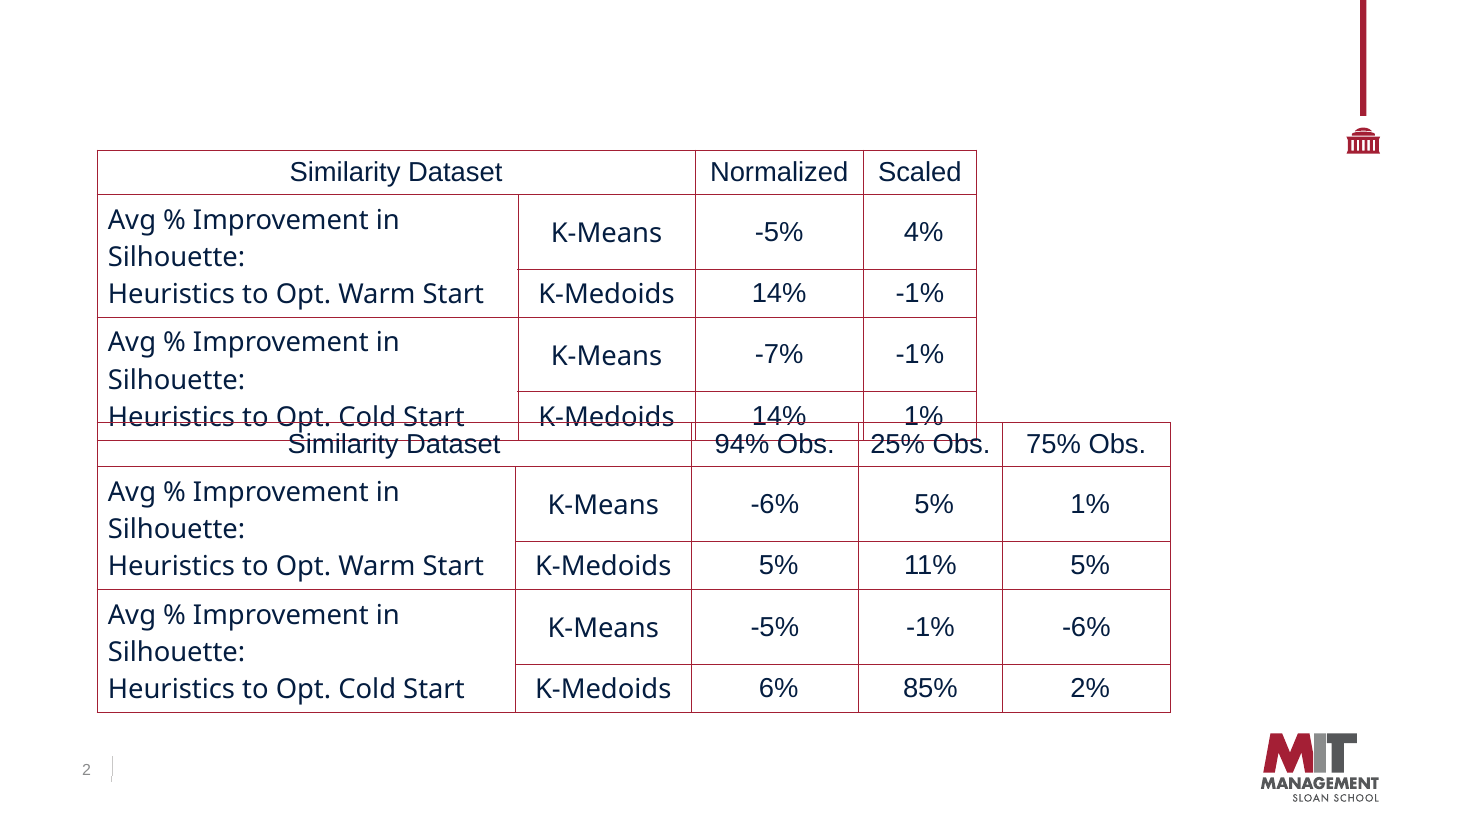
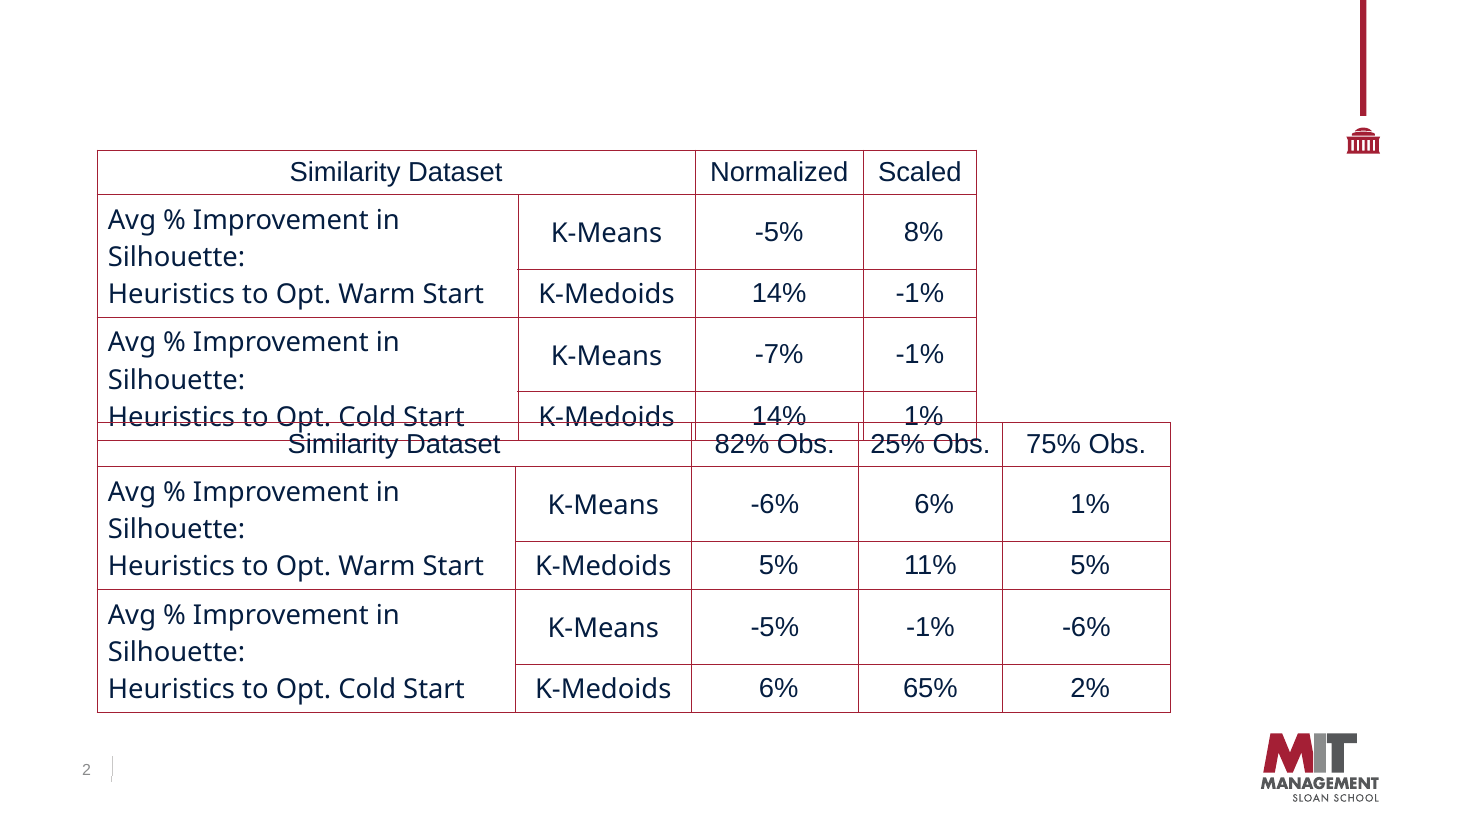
4%: 4% -> 8%
94%: 94% -> 82%
-6% 5%: 5% -> 6%
85%: 85% -> 65%
